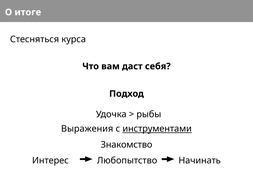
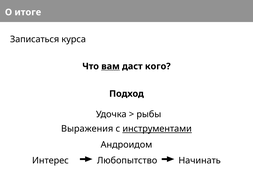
Стесняться: Стесняться -> Записаться
вам underline: none -> present
себя: себя -> кого
Знакомство: Знакомство -> Андроидом
